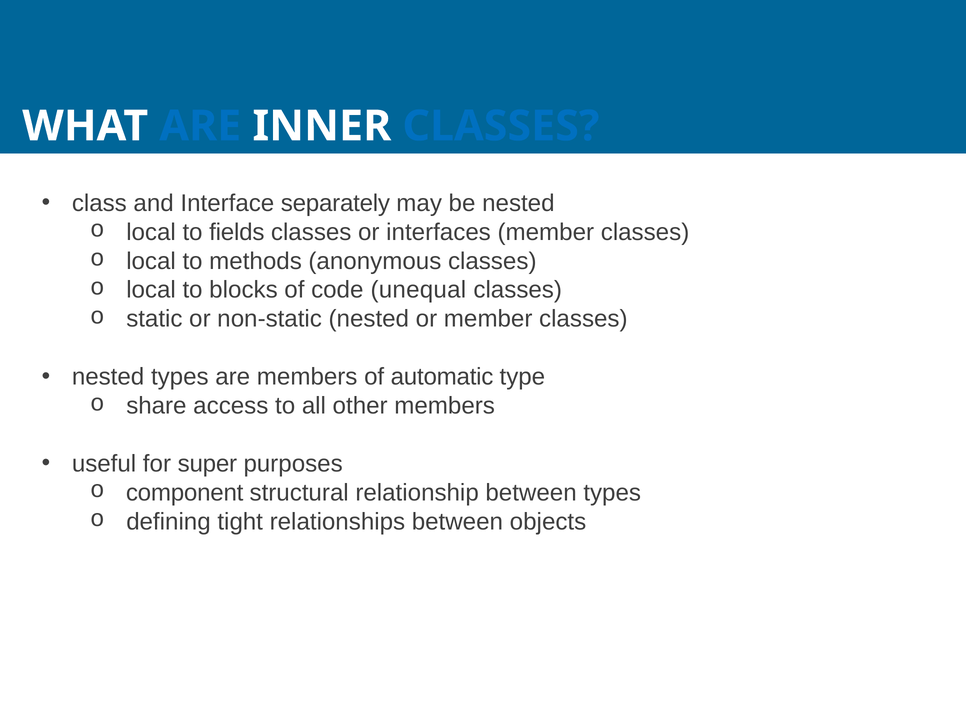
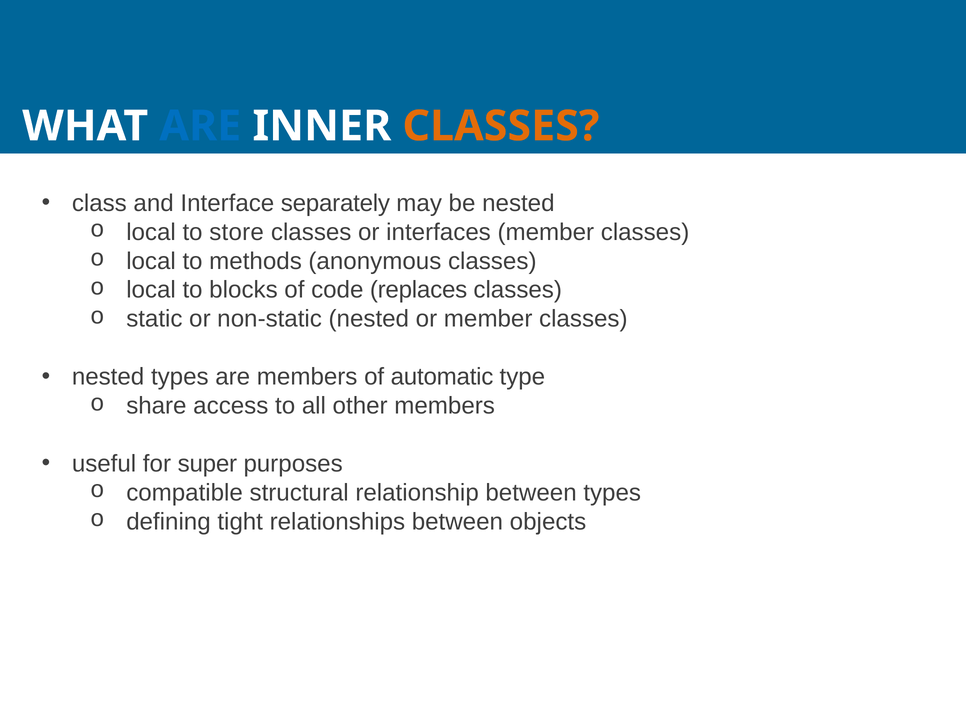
CLASSES at (501, 126) colour: blue -> orange
fields: fields -> store
unequal: unequal -> replaces
component: component -> compatible
